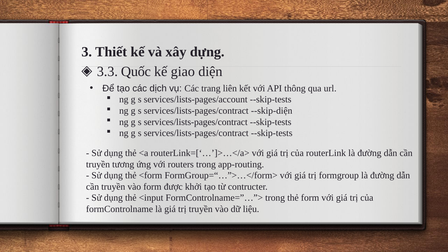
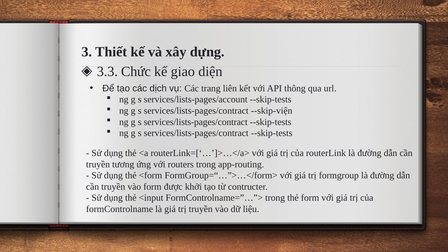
Quốc: Quốc -> Chức
--skip-diện: --skip-diện -> --skip-viện
